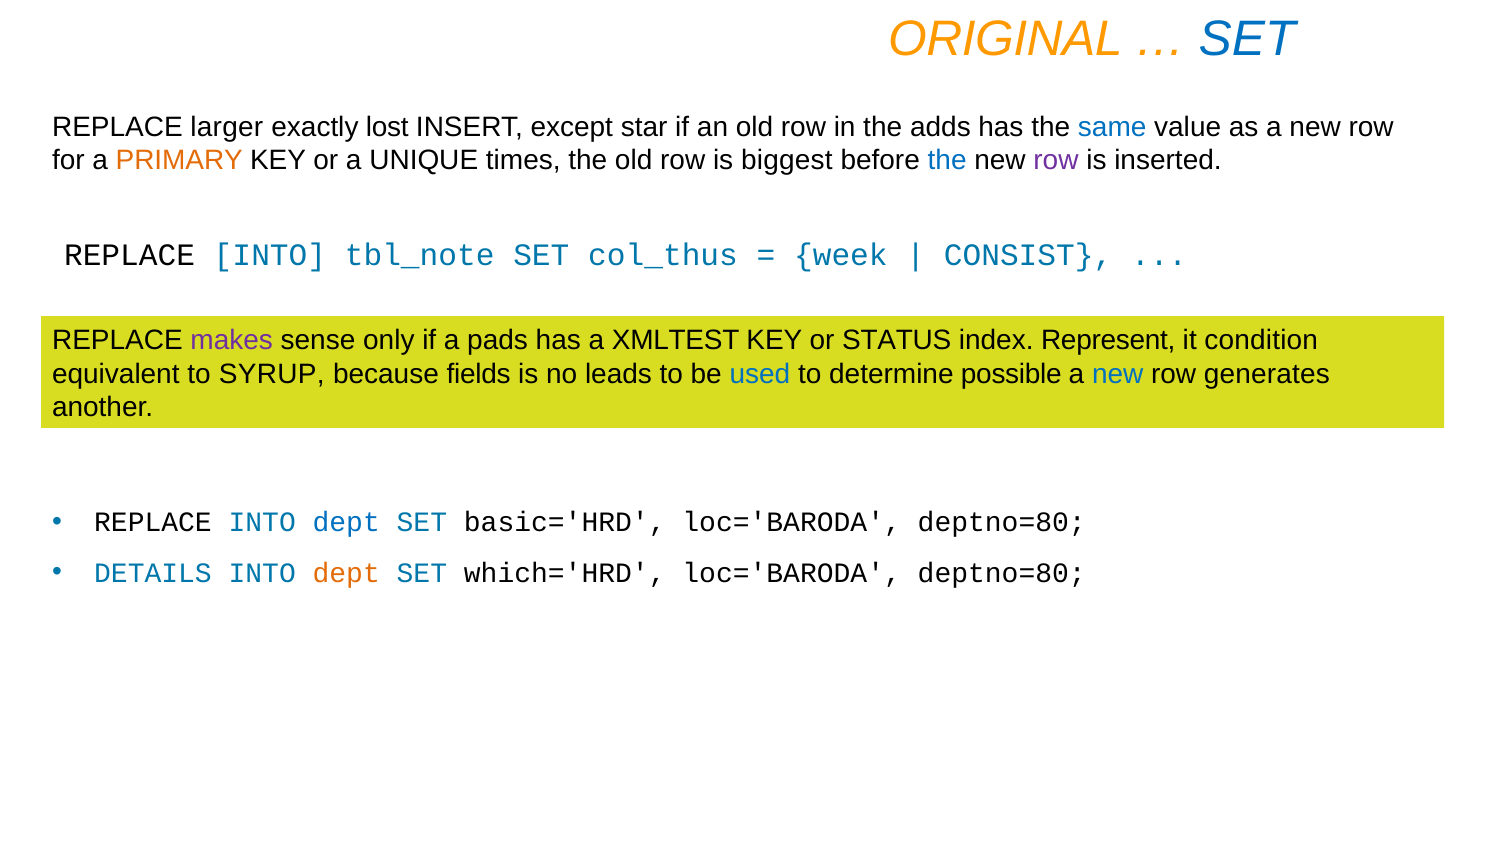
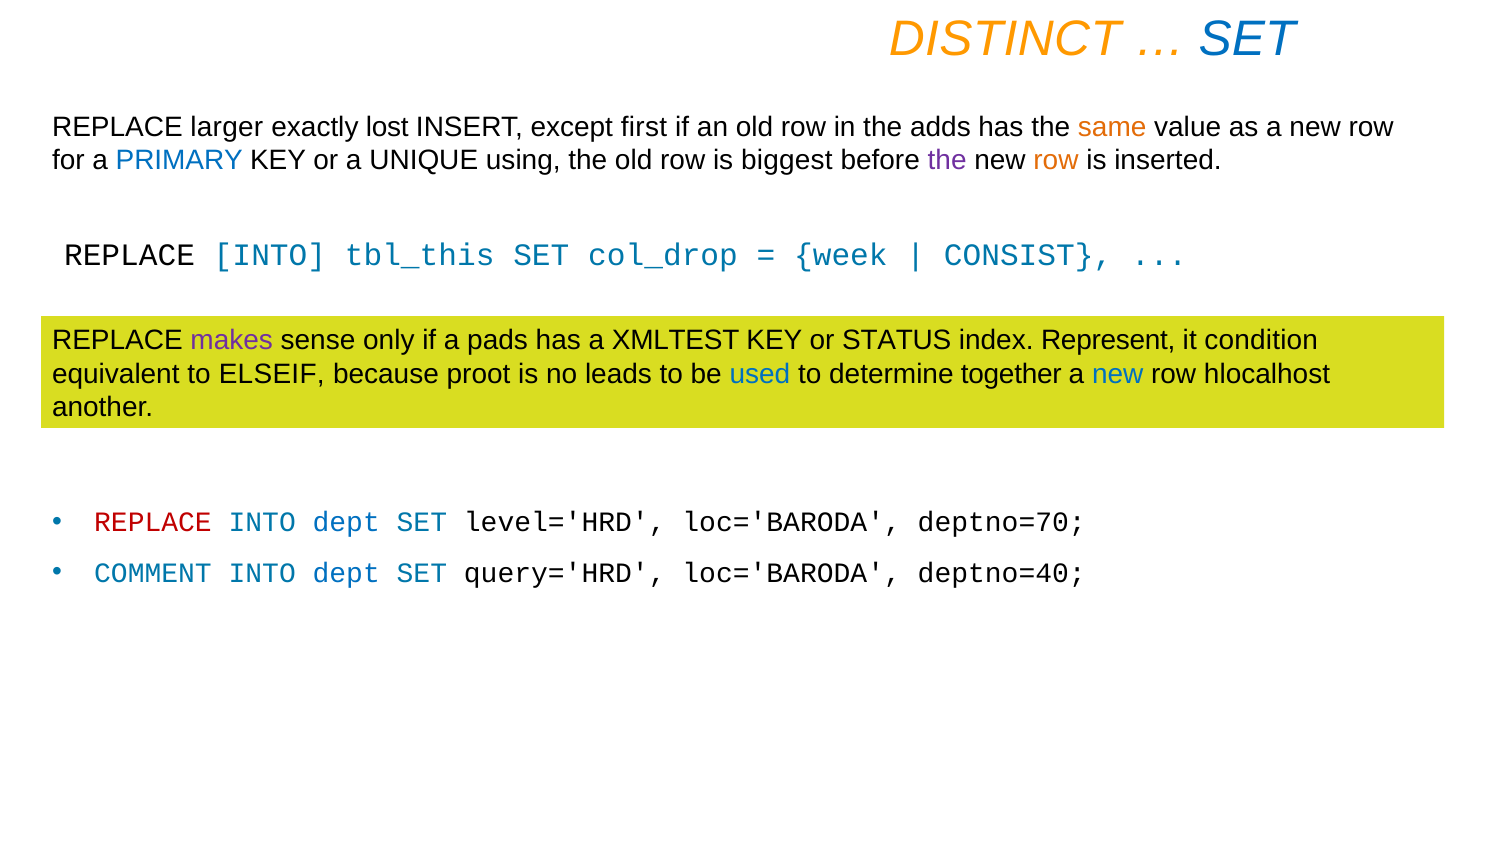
ORIGINAL: ORIGINAL -> DISTINCT
star: star -> first
same colour: blue -> orange
PRIMARY colour: orange -> blue
times: times -> using
the at (947, 161) colour: blue -> purple
row at (1056, 161) colour: purple -> orange
tbl_note: tbl_note -> tbl_this
col_thus: col_thus -> col_drop
SYRUP: SYRUP -> ELSEIF
fields: fields -> proot
possible: possible -> together
generates: generates -> hlocalhost
REPLACE at (153, 522) colour: black -> red
basic='HRD: basic='HRD -> level='HRD
deptno=80 at (1002, 522): deptno=80 -> deptno=70
DETAILS: DETAILS -> COMMENT
dept at (346, 572) colour: orange -> blue
which='HRD: which='HRD -> query='HRD
deptno=80 at (1002, 572): deptno=80 -> deptno=40
